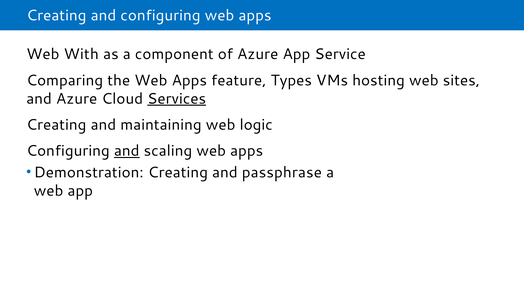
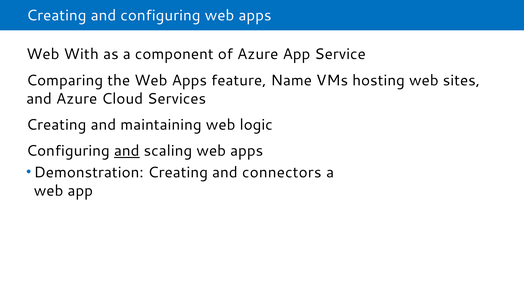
Types: Types -> Name
Services underline: present -> none
passphrase: passphrase -> connectors
